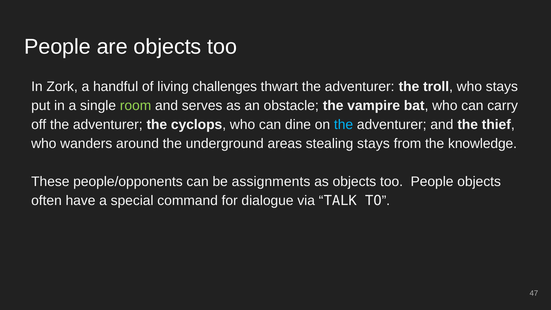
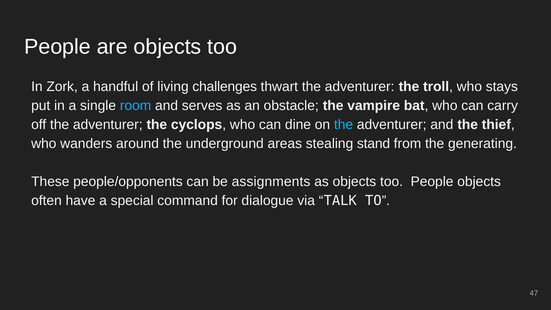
room colour: light green -> light blue
stealing stays: stays -> stand
knowledge: knowledge -> generating
